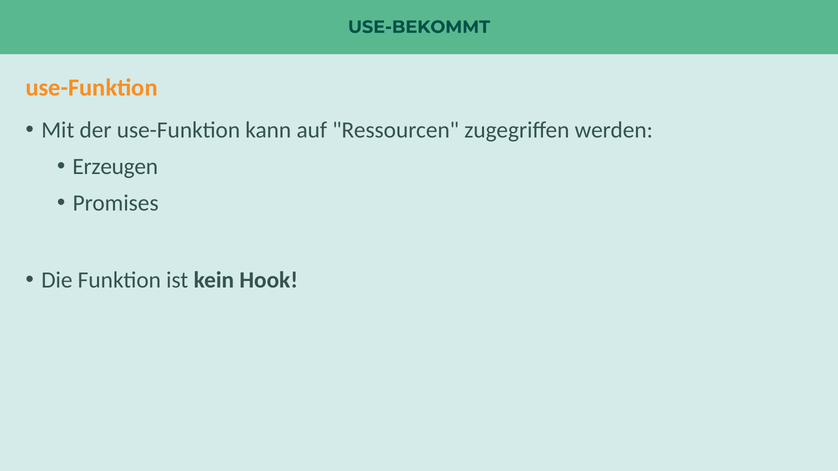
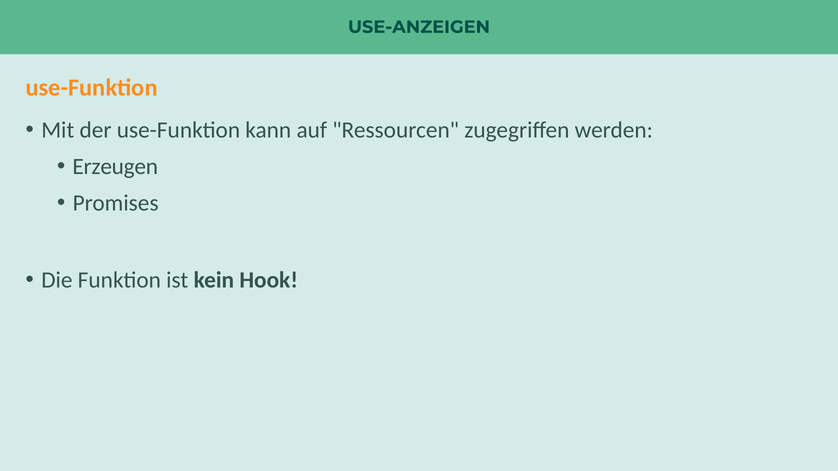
USE-BEKOMMT: USE-BEKOMMT -> USE-ANZEIGEN
